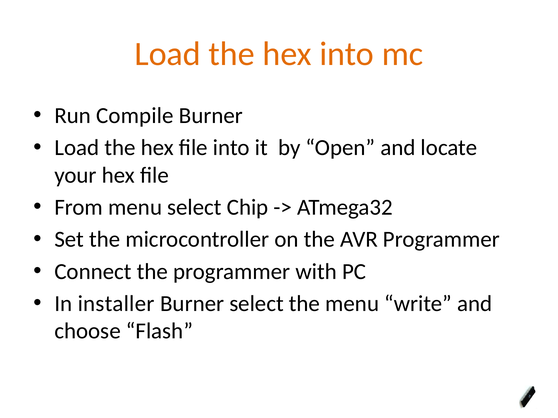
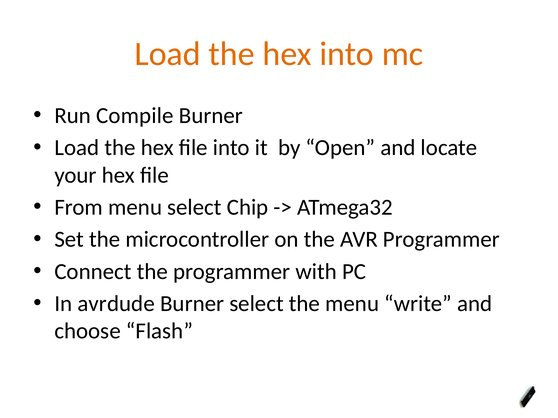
installer: installer -> avrdude
